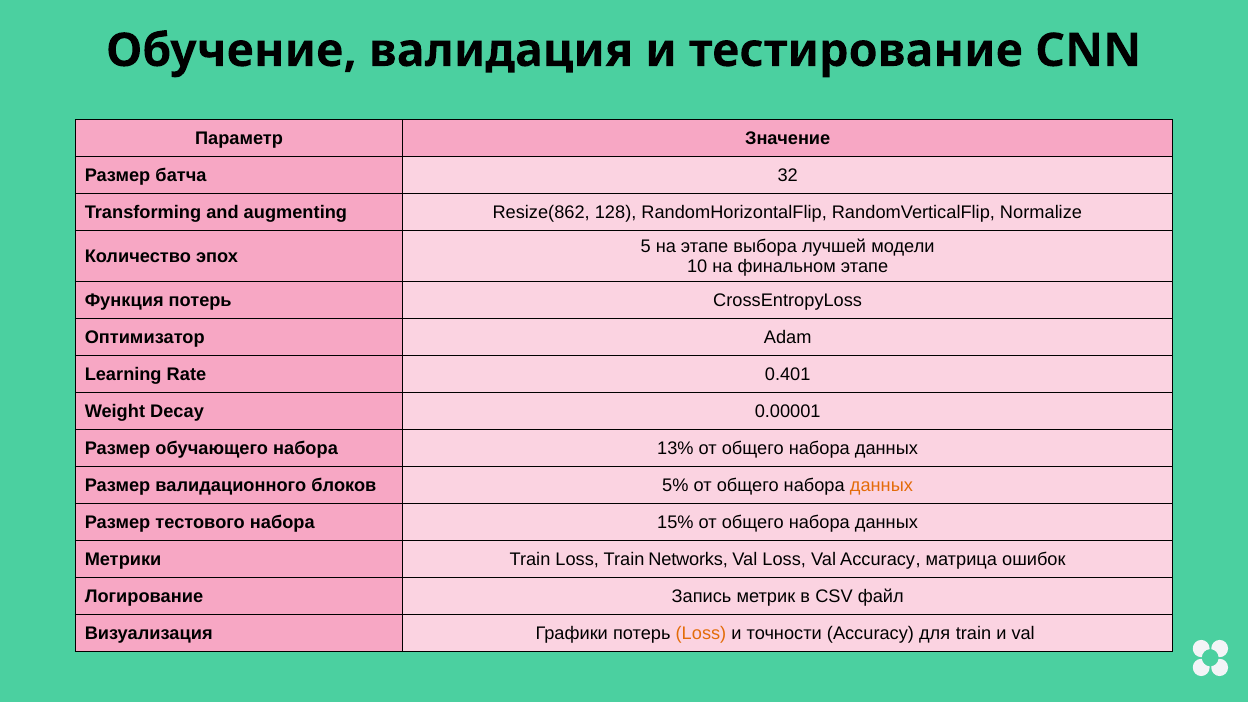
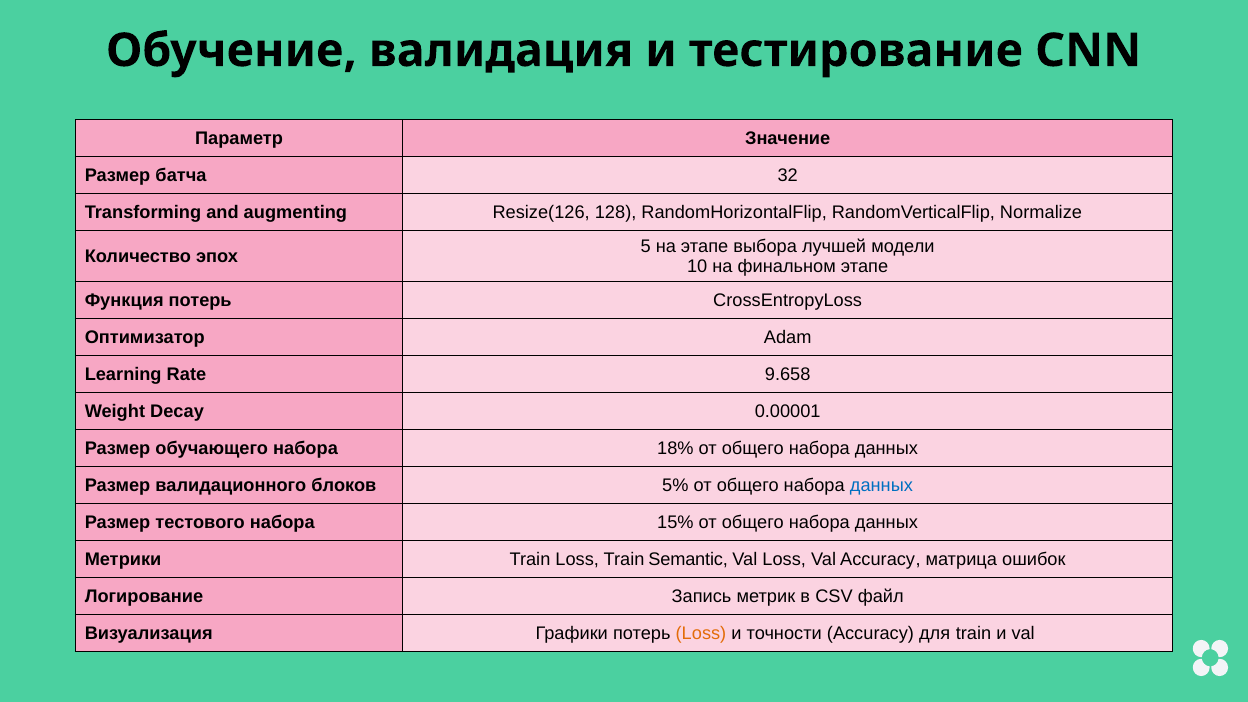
Resize(862: Resize(862 -> Resize(126
0.401: 0.401 -> 9.658
13%: 13% -> 18%
данных at (881, 485) colour: orange -> blue
Networks: Networks -> Semantic
